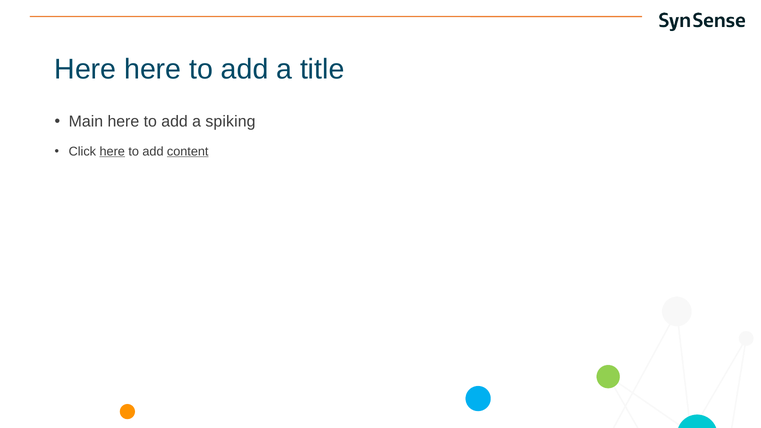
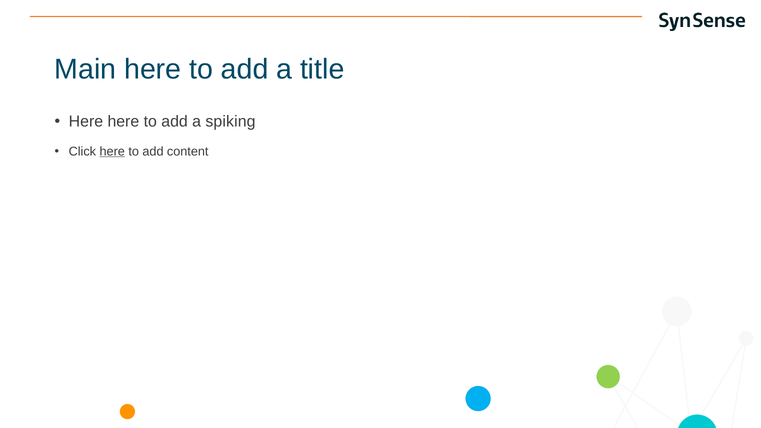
Here at (85, 69): Here -> Main
Main at (86, 122): Main -> Here
content underline: present -> none
